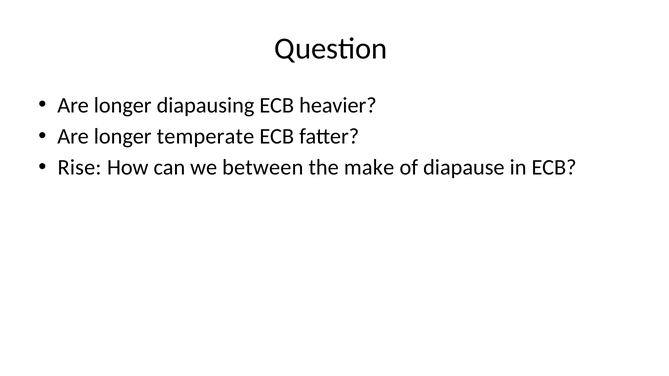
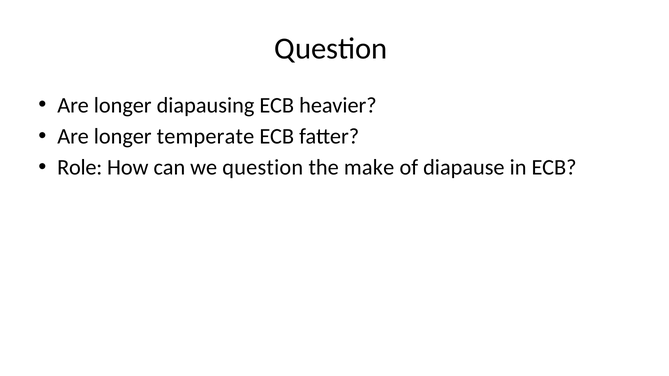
Rise: Rise -> Role
we between: between -> question
